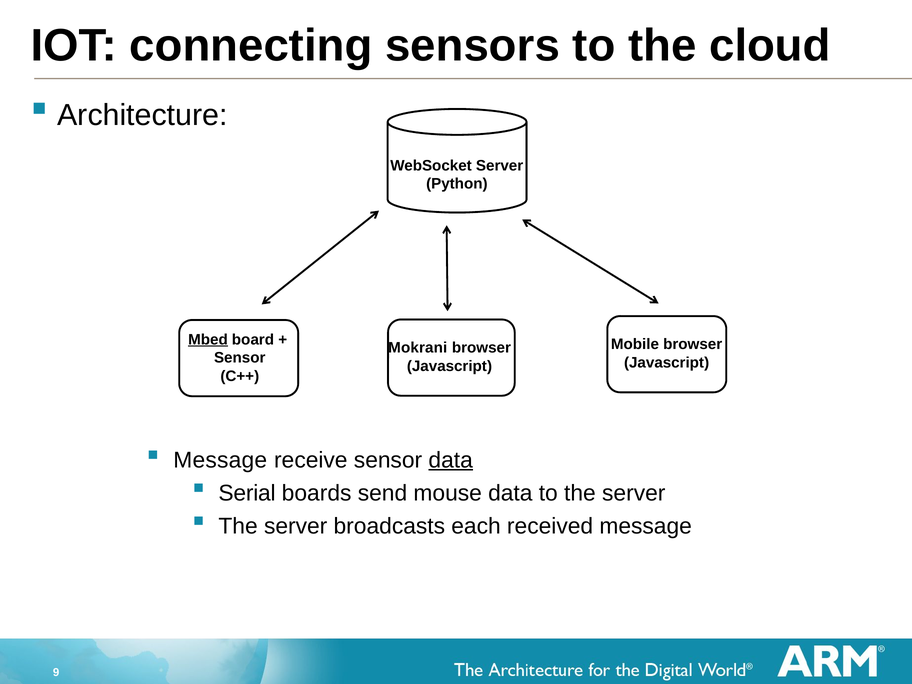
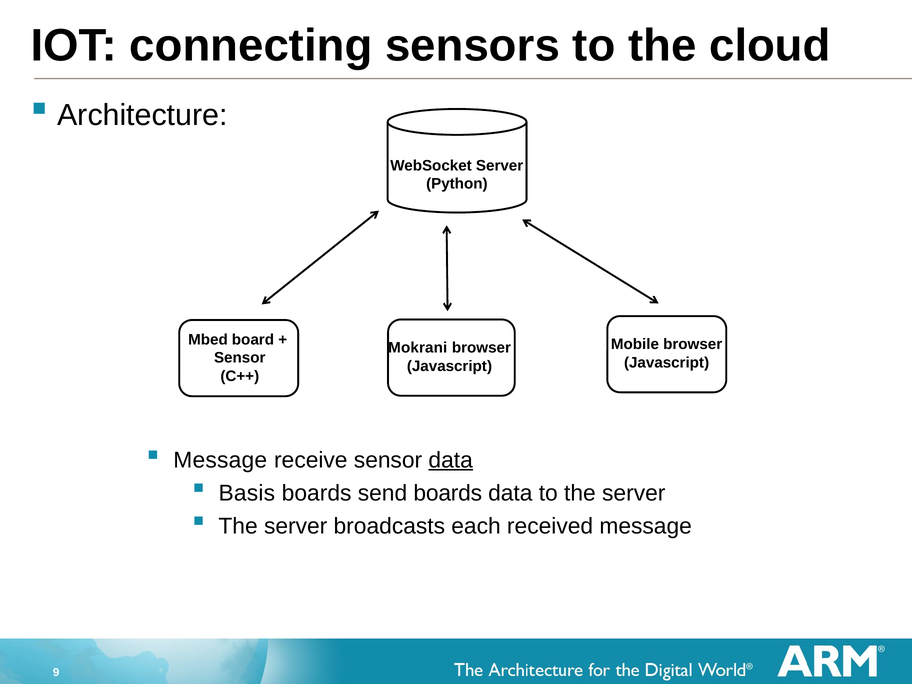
Mbed underline: present -> none
Serial: Serial -> Basis
send mouse: mouse -> boards
